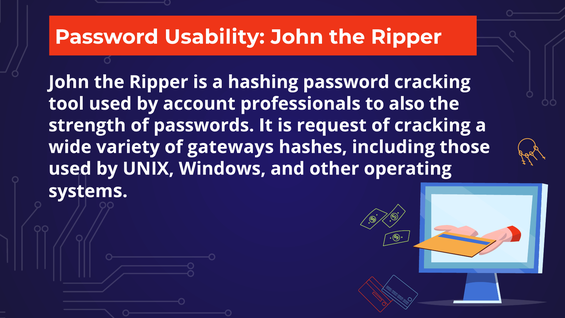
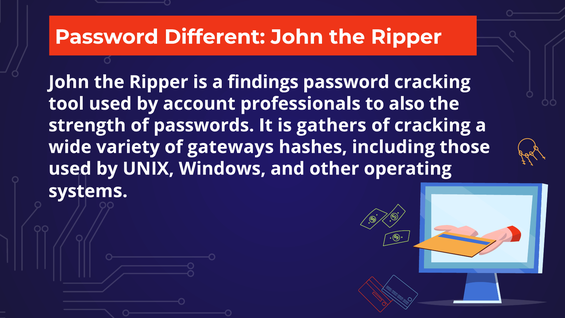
Usability: Usability -> Different
hashing: hashing -> findings
request: request -> gathers
